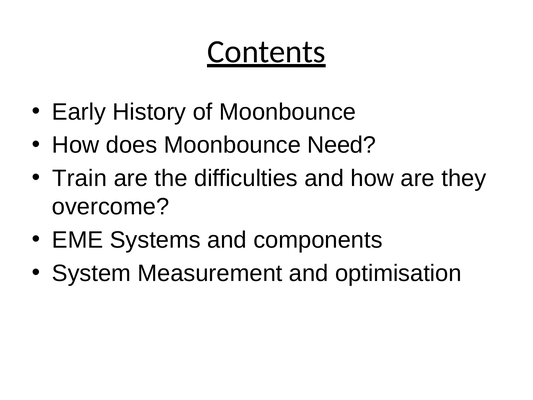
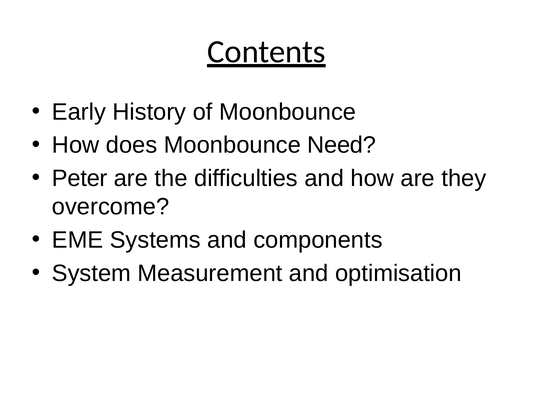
Train: Train -> Peter
